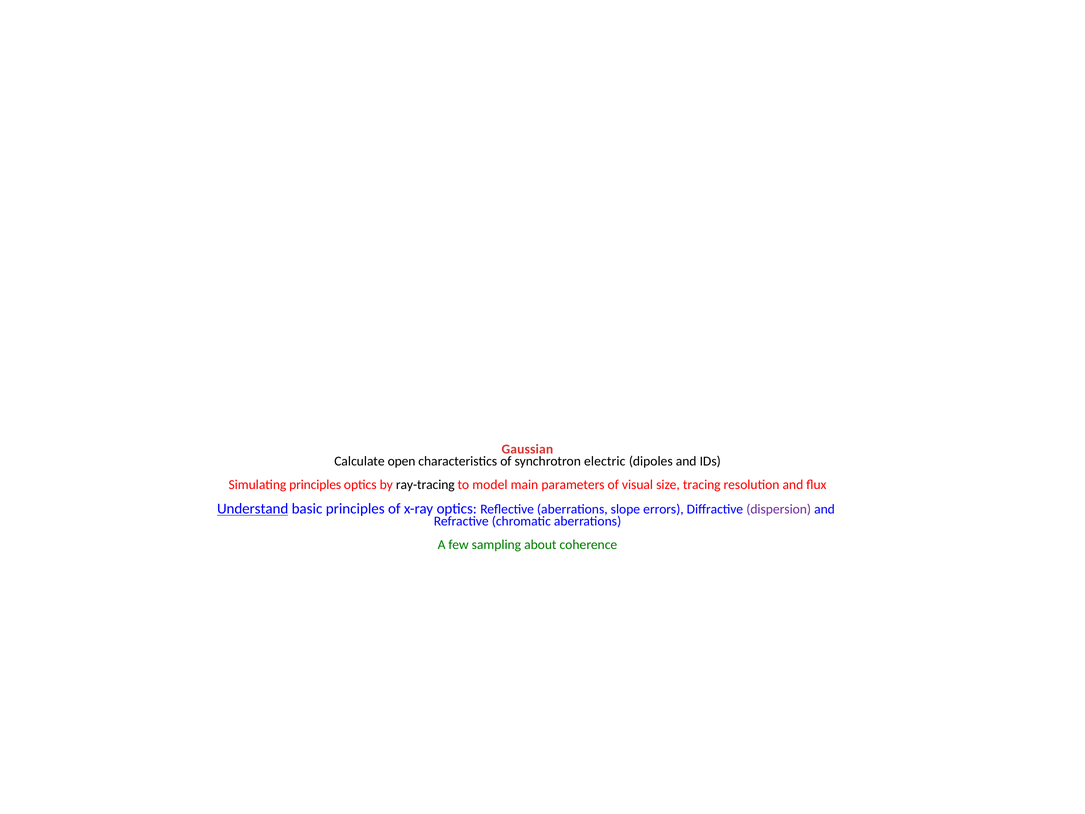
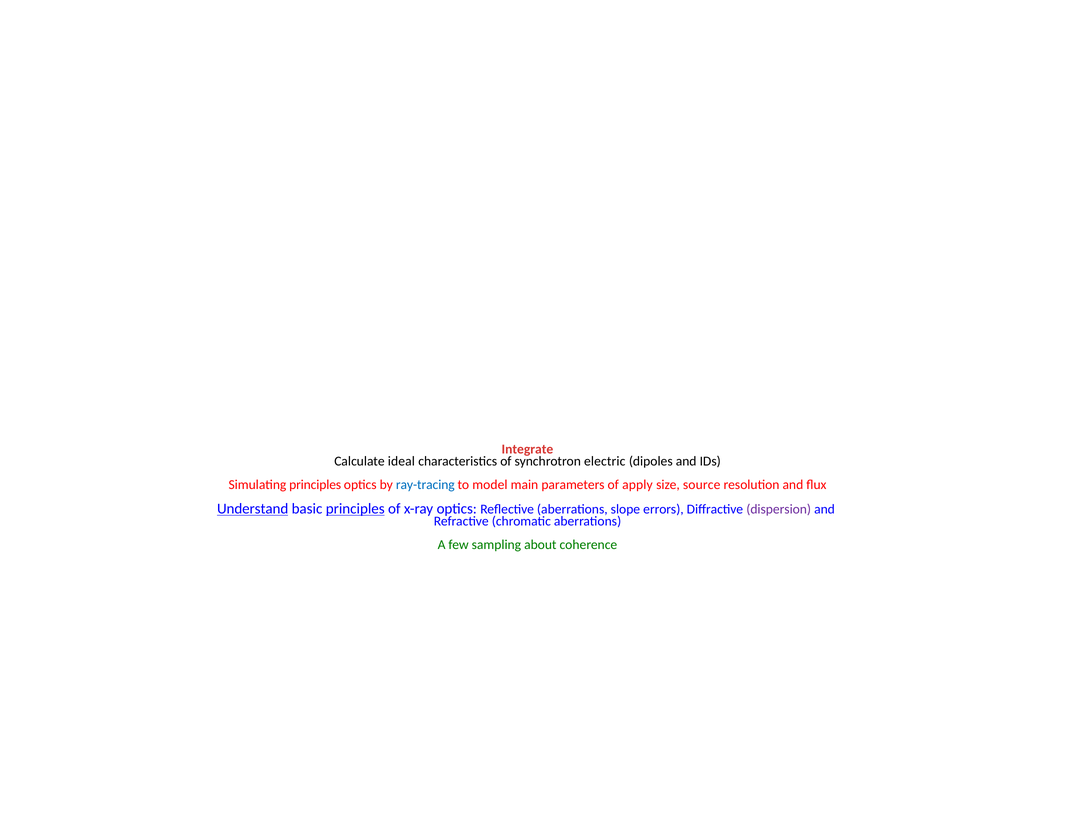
Gaussian: Gaussian -> Integrate
open: open -> ideal
ray-tracing colour: black -> blue
visual: visual -> apply
tracing: tracing -> source
principles at (355, 509) underline: none -> present
